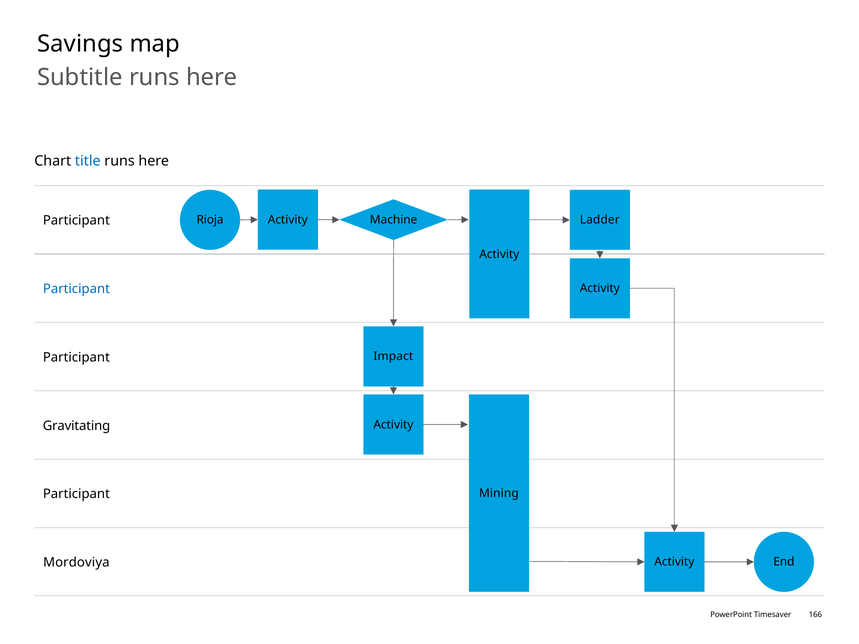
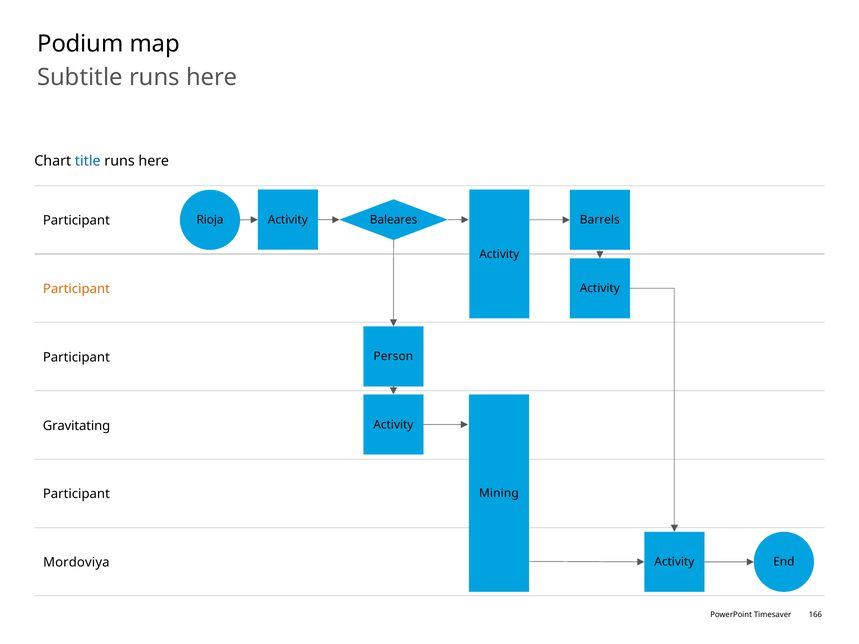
Savings: Savings -> Podium
Machine: Machine -> Baleares
Ladder: Ladder -> Barrels
Participant at (76, 289) colour: blue -> orange
Impact: Impact -> Person
